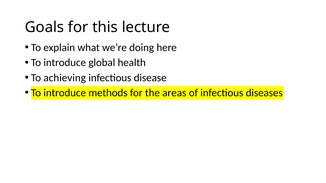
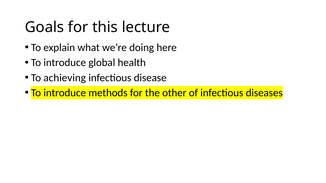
areas: areas -> other
